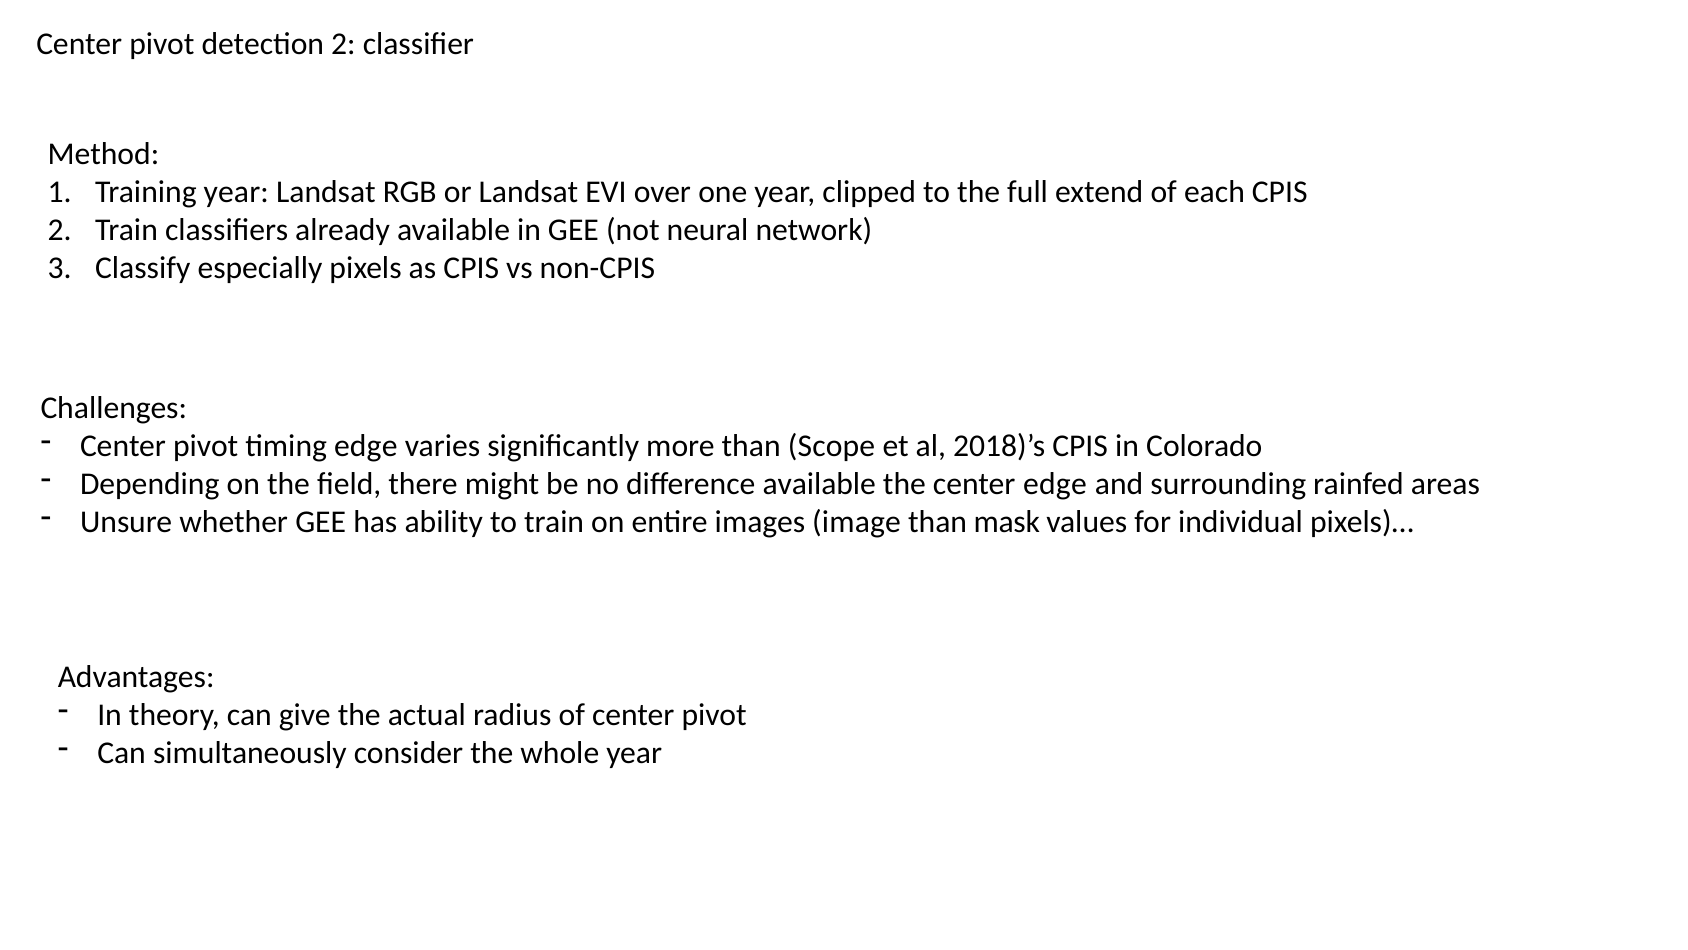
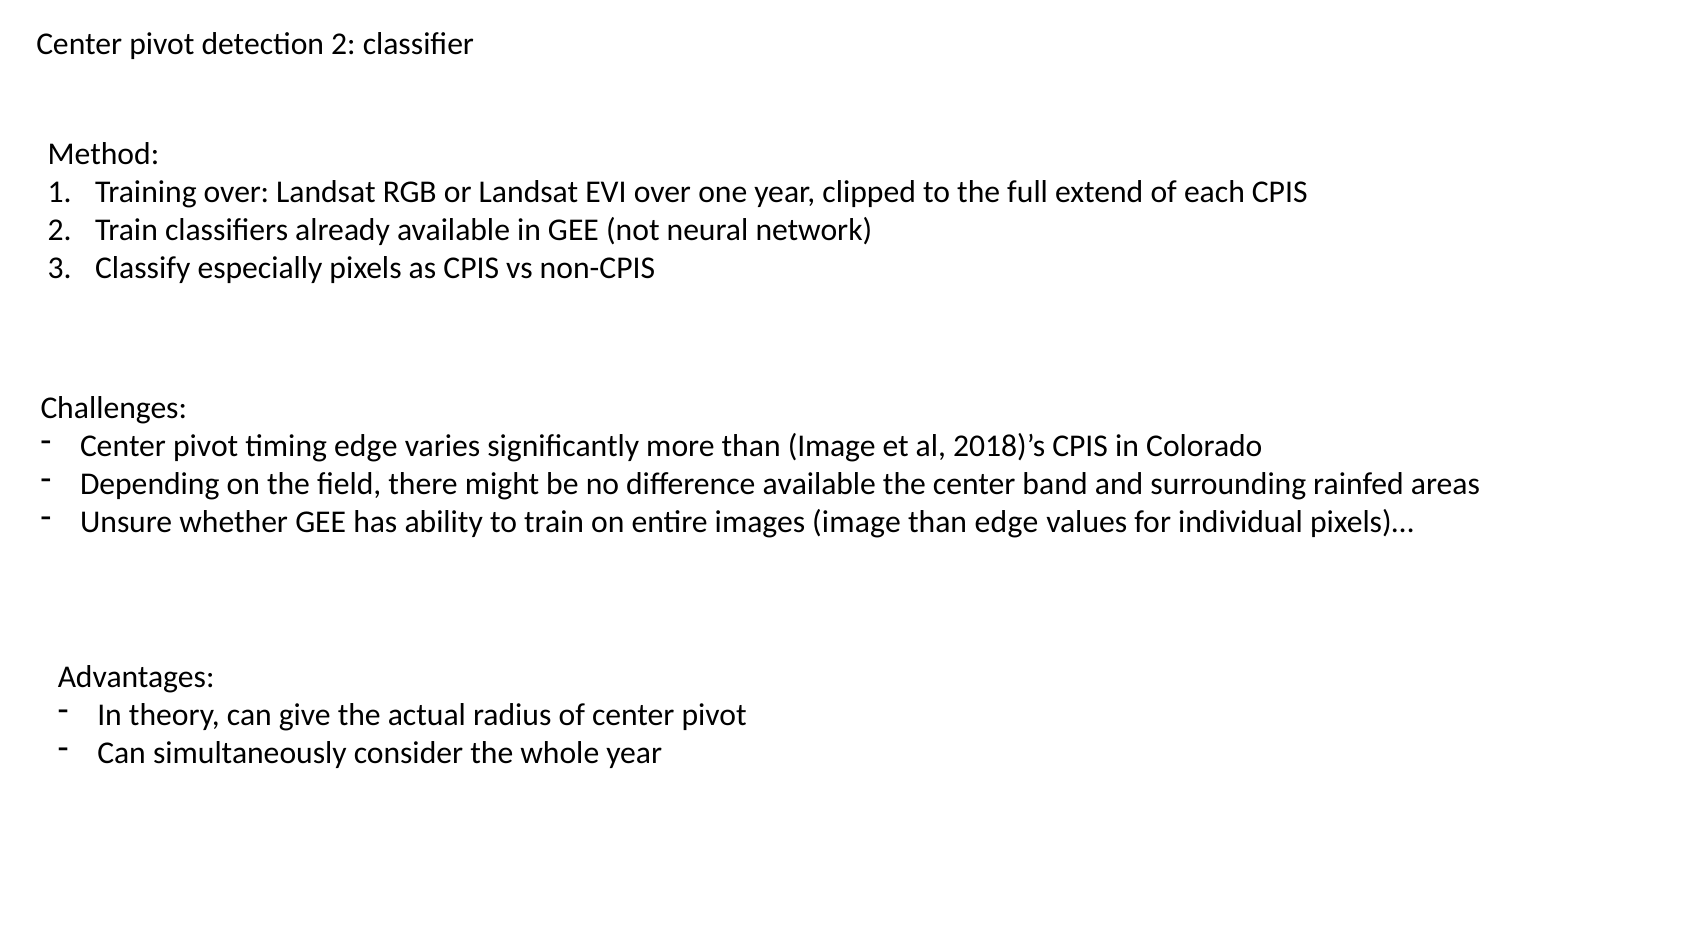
Training year: year -> over
than Scope: Scope -> Image
center edge: edge -> band
than mask: mask -> edge
